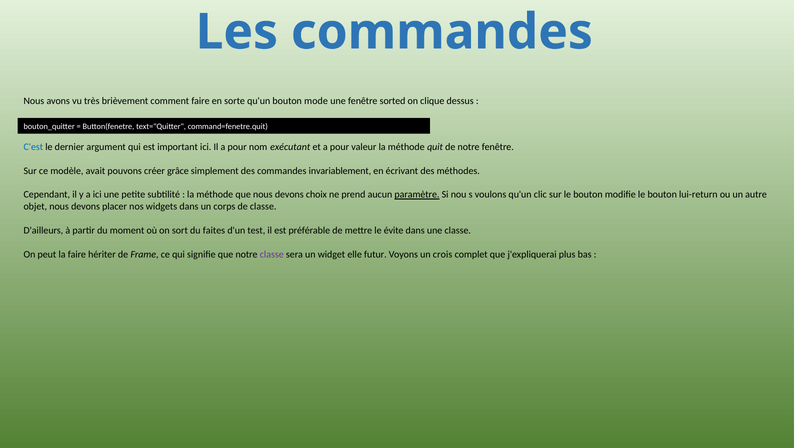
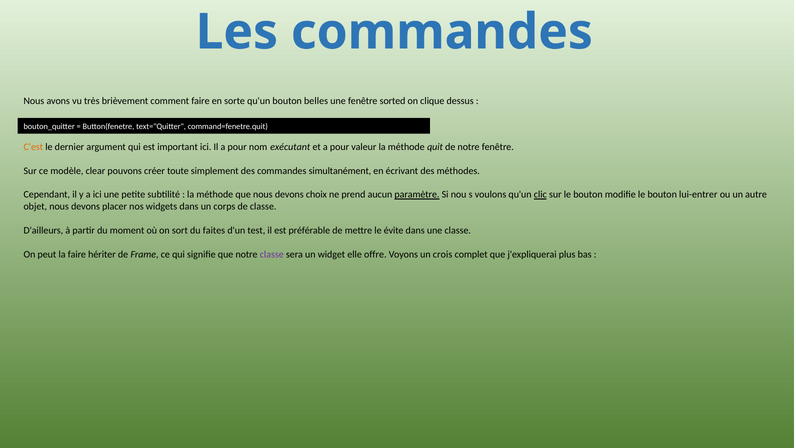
mode: mode -> belles
C'est colour: blue -> orange
avait: avait -> clear
grâce: grâce -> toute
invariablement: invariablement -> simultanément
clic underline: none -> present
lui-return: lui-return -> lui-entrer
futur: futur -> offre
